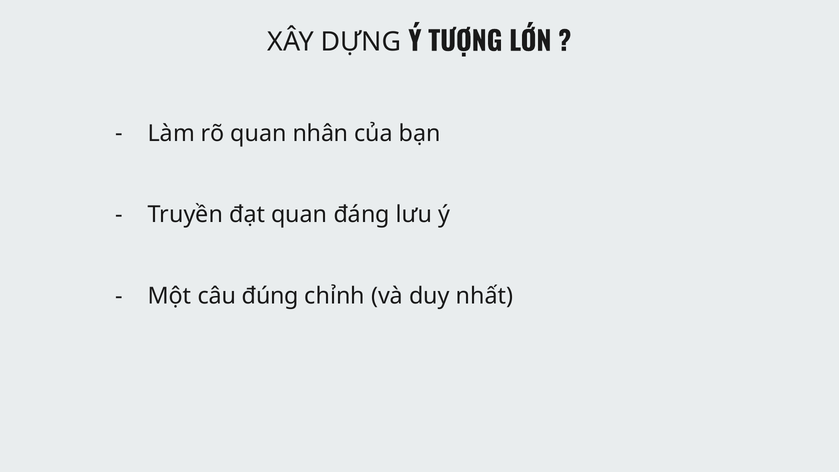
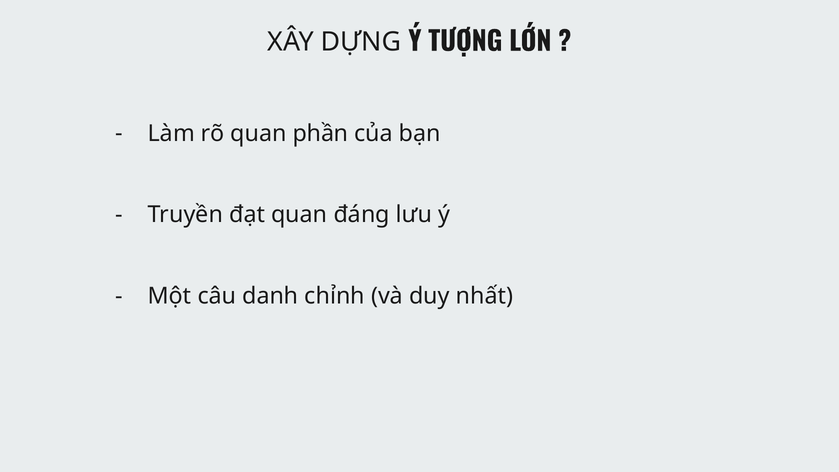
nhân: nhân -> phần
đúng: đúng -> danh
